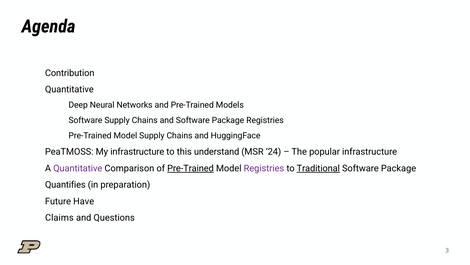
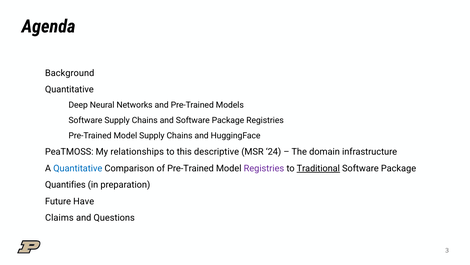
Contribution: Contribution -> Background
My infrastructure: infrastructure -> relationships
understand: understand -> descriptive
popular: popular -> domain
Quantitative at (78, 168) colour: purple -> blue
Pre-Trained at (191, 168) underline: present -> none
